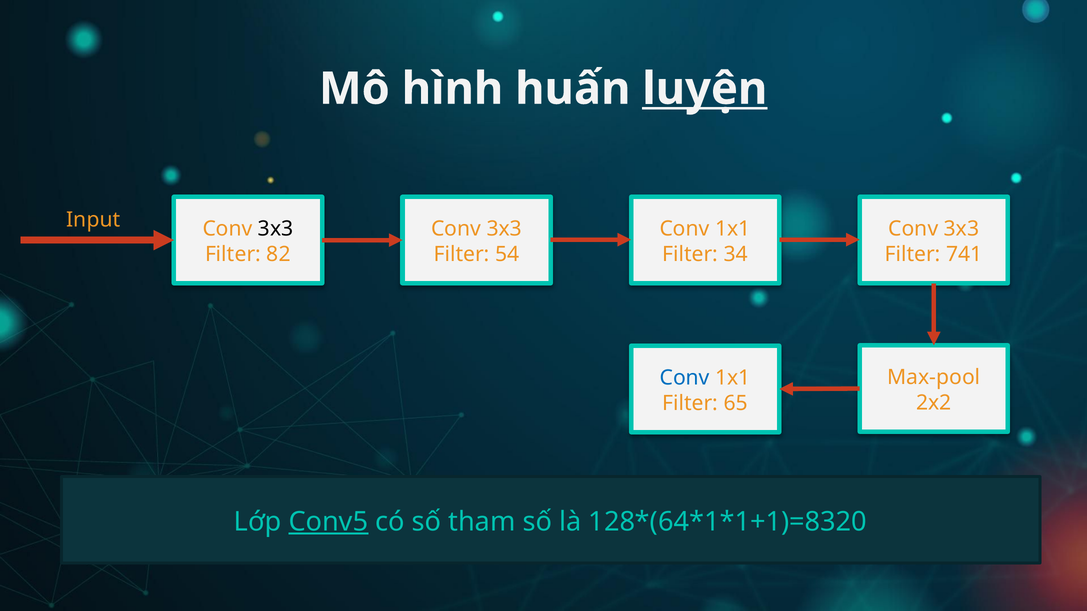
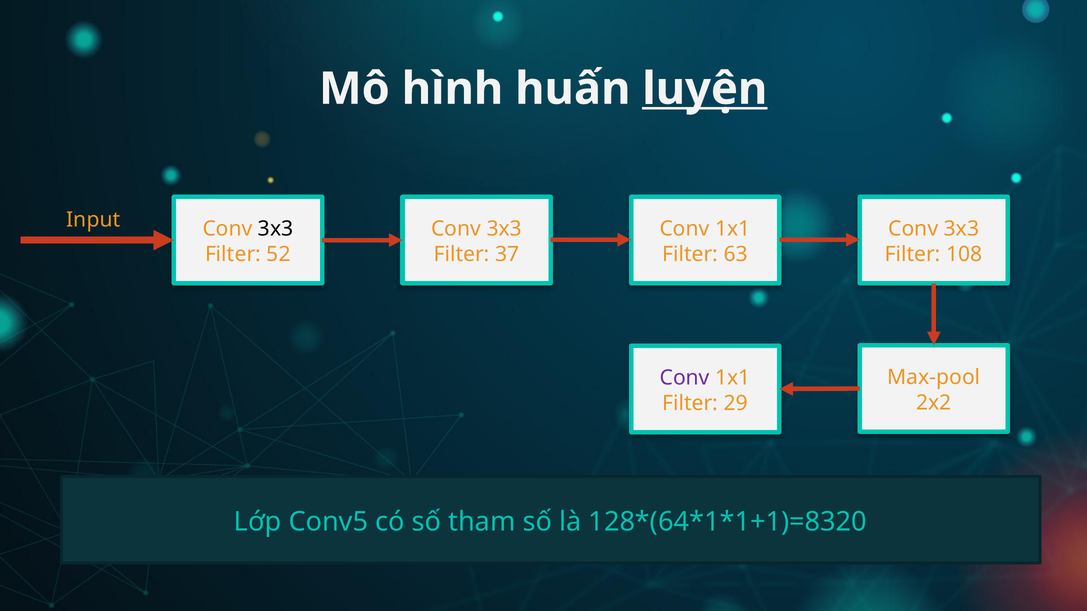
82: 82 -> 52
54: 54 -> 37
34: 34 -> 63
741: 741 -> 108
Conv at (685, 378) colour: blue -> purple
65: 65 -> 29
Conv5 underline: present -> none
